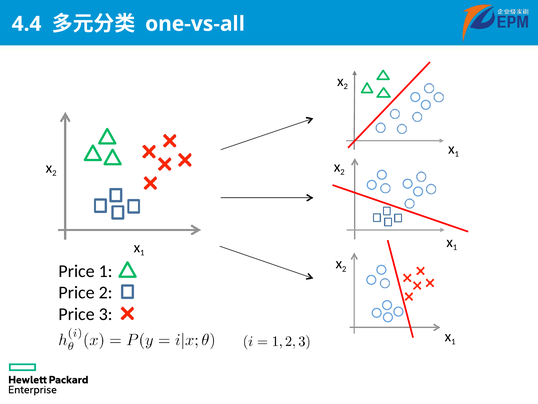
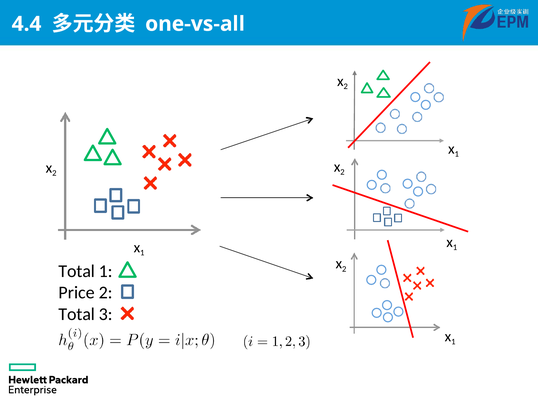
Price at (77, 271): Price -> Total
Price at (77, 314): Price -> Total
